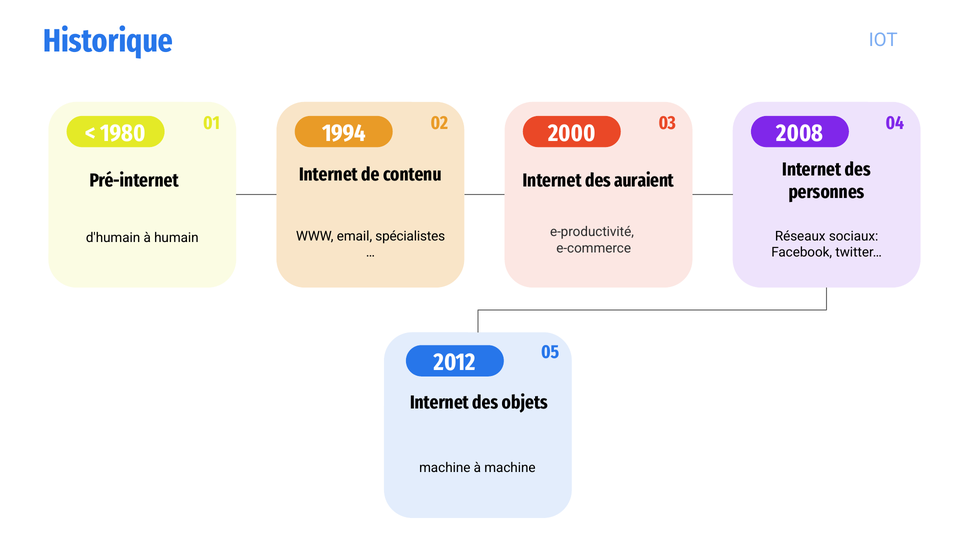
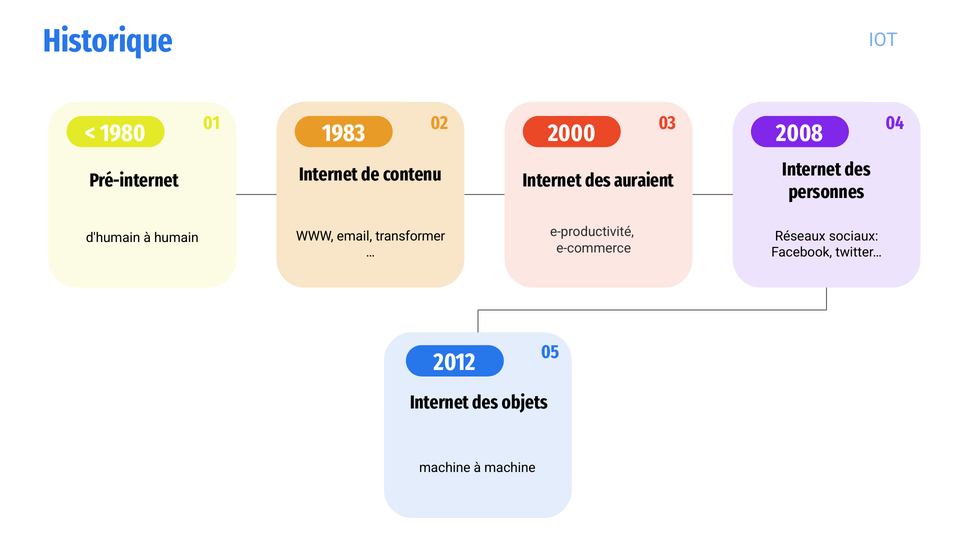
1994: 1994 -> 1983
spécialistes: spécialistes -> transformer
